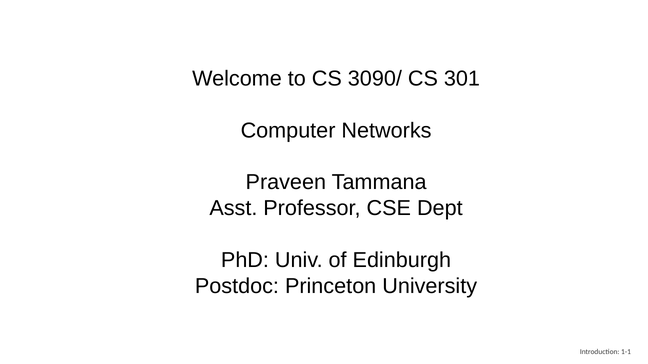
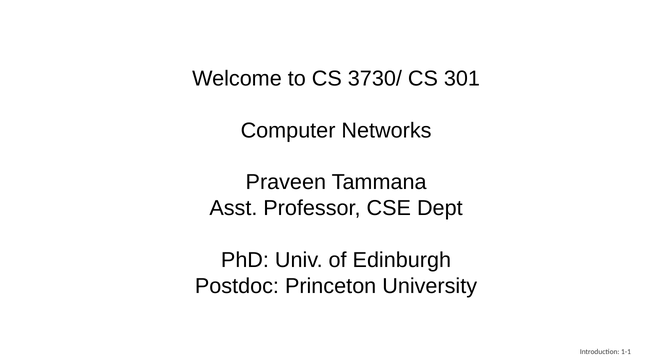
3090/: 3090/ -> 3730/
